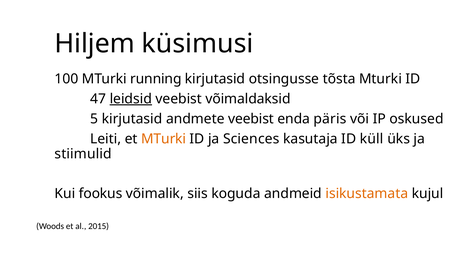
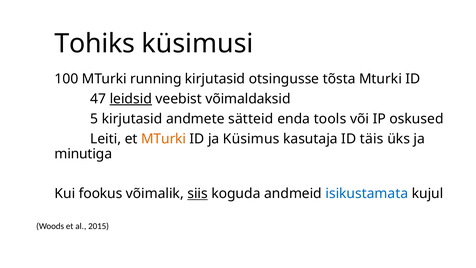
Hiljem: Hiljem -> Tohiks
andmete veebist: veebist -> sätteid
päris: päris -> tools
Sciences: Sciences -> Küsimus
küll: küll -> täis
stiimulid: stiimulid -> minutiga
siis underline: none -> present
isikustamata colour: orange -> blue
